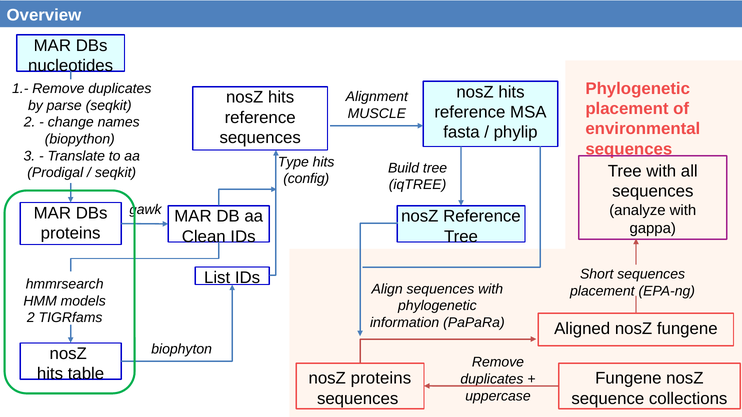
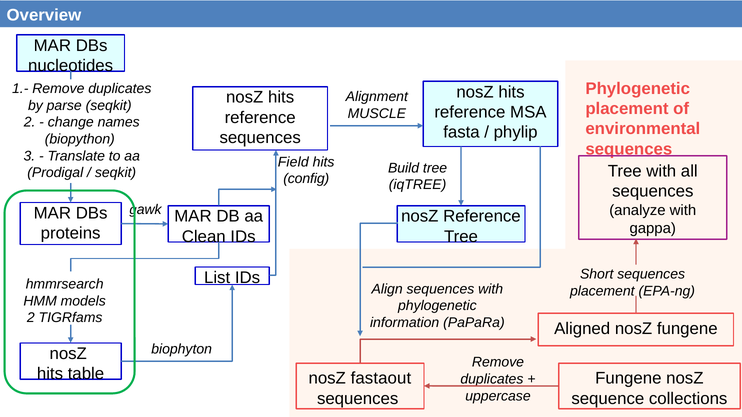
Type: Type -> Field
nosZ proteins: proteins -> fastaout
